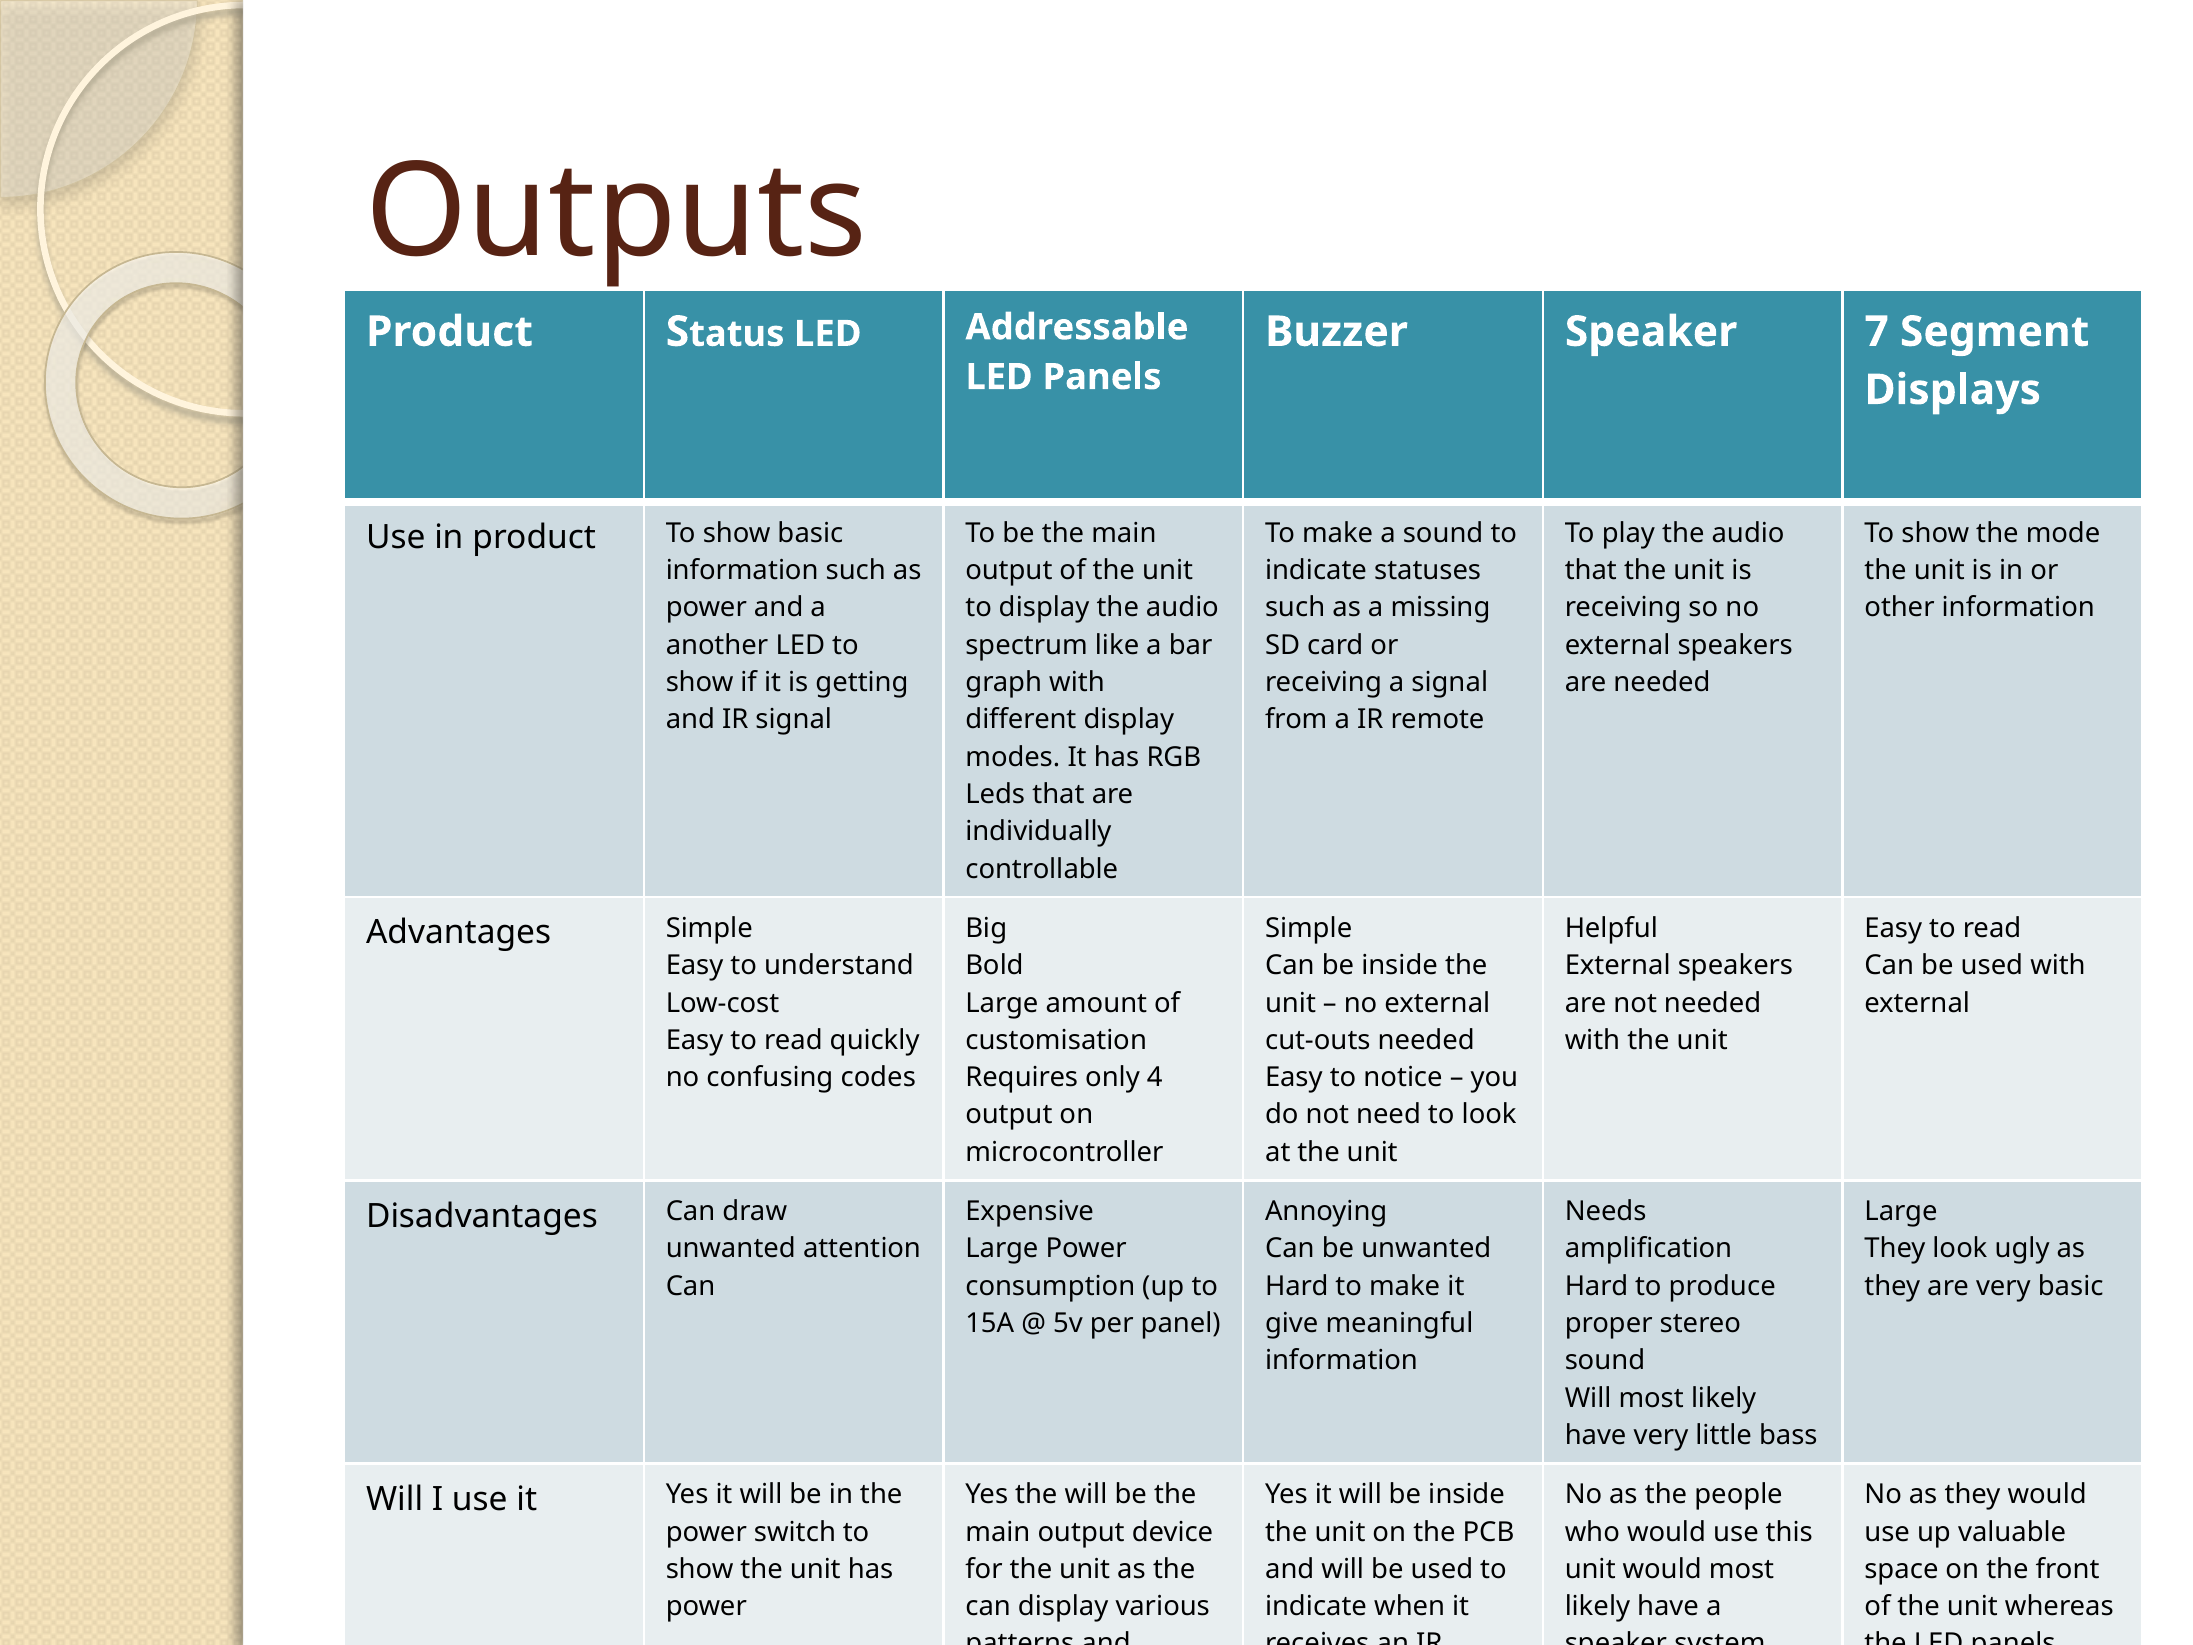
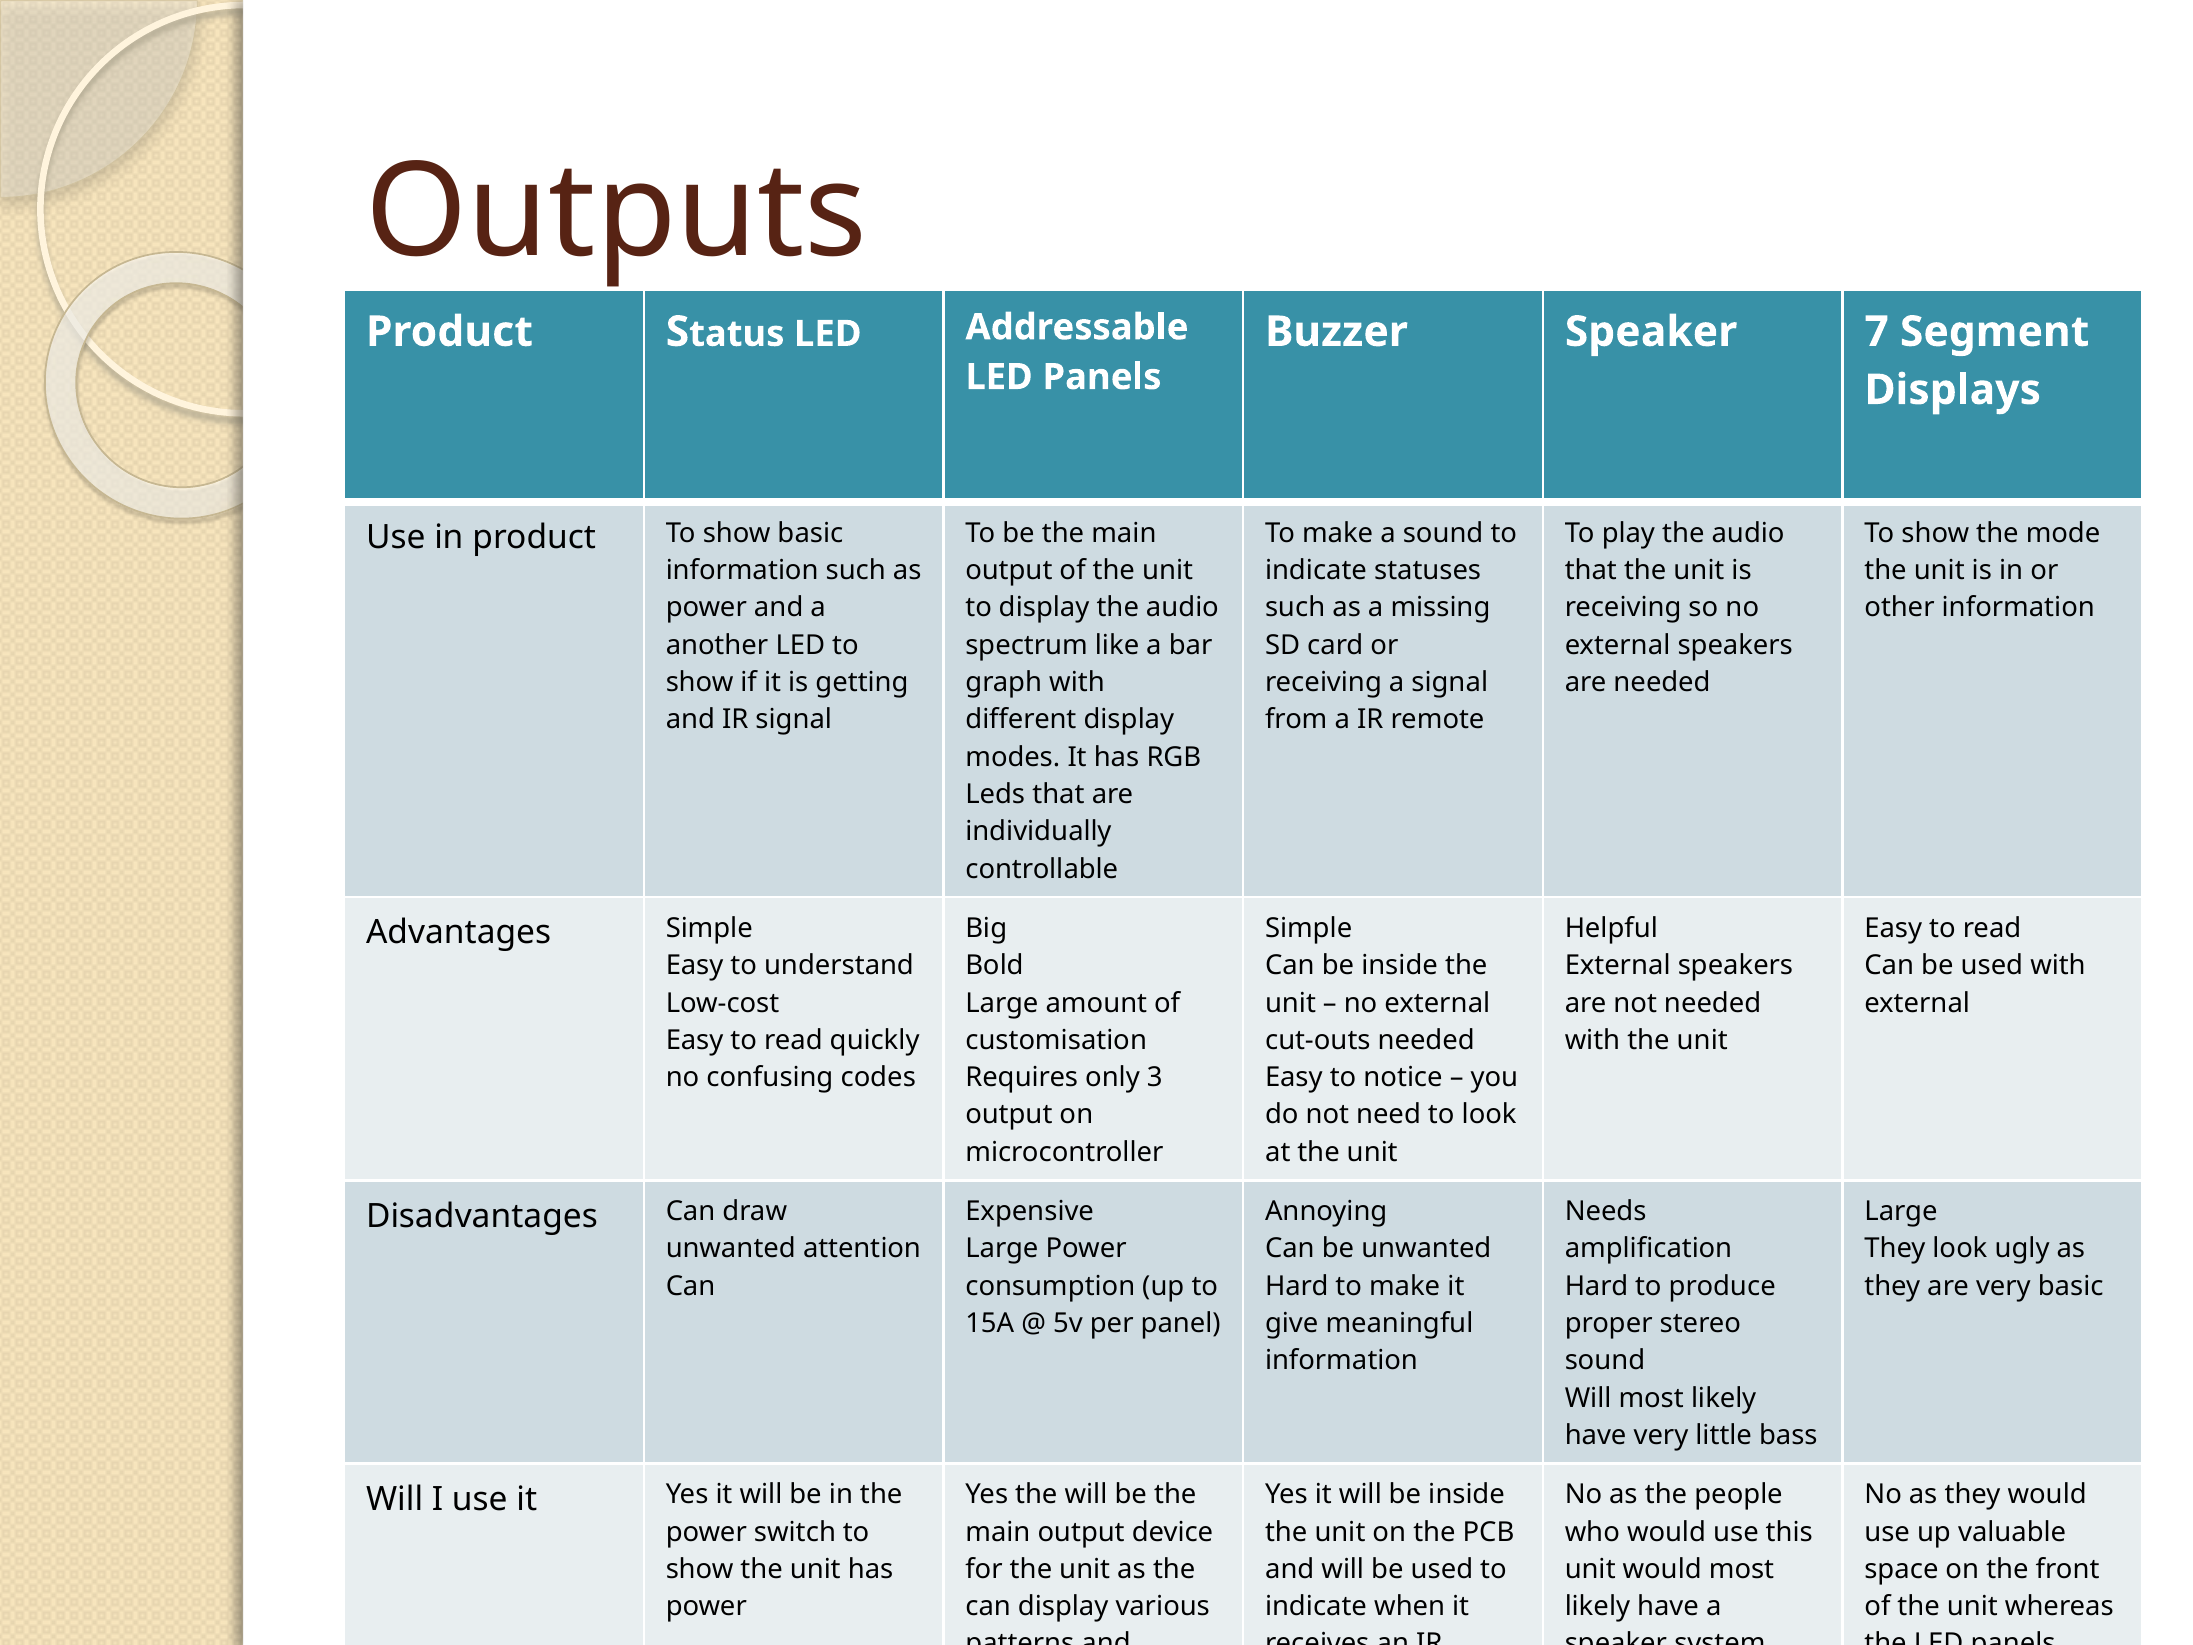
4: 4 -> 3
